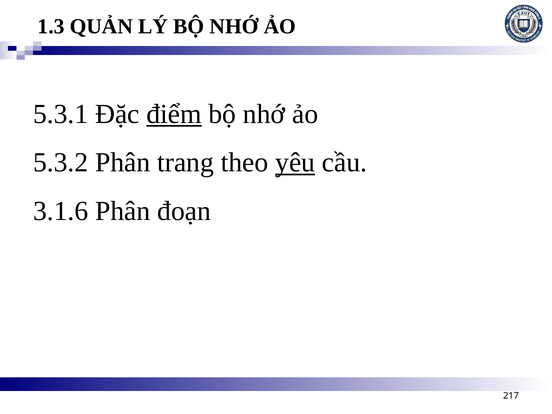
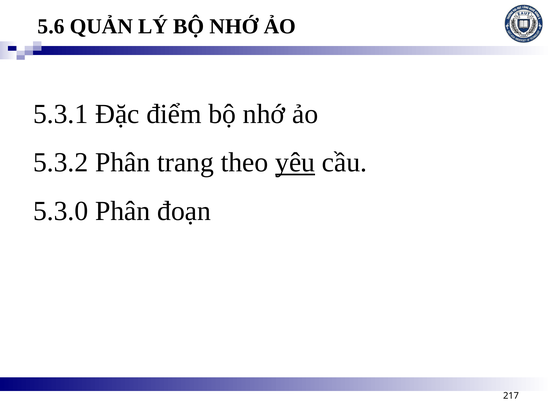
1.3: 1.3 -> 5.6
điểm underline: present -> none
3.1.6: 3.1.6 -> 5.3.0
